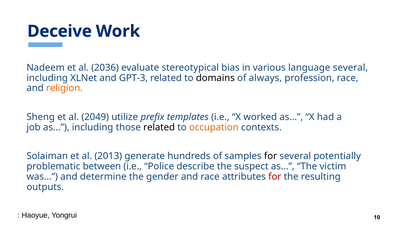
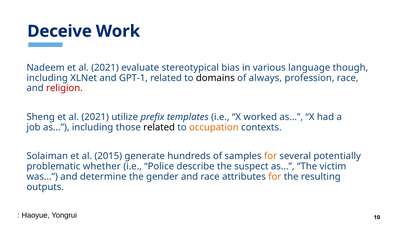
Nadeem et al 2036: 2036 -> 2021
language several: several -> though
GPT-3: GPT-3 -> GPT-1
religion colour: orange -> red
Sheng et al 2049: 2049 -> 2021
2013: 2013 -> 2015
for at (271, 157) colour: black -> orange
between: between -> whether
for at (275, 177) colour: red -> orange
